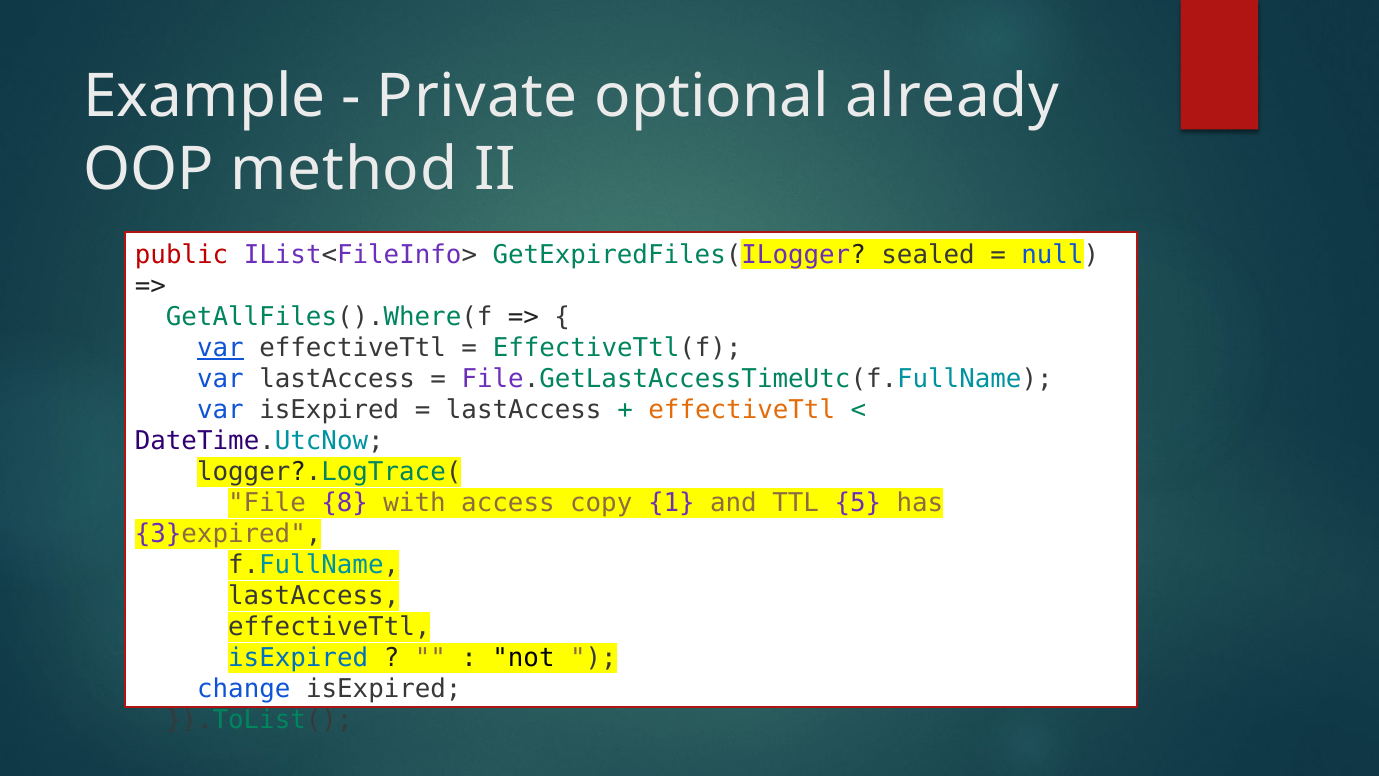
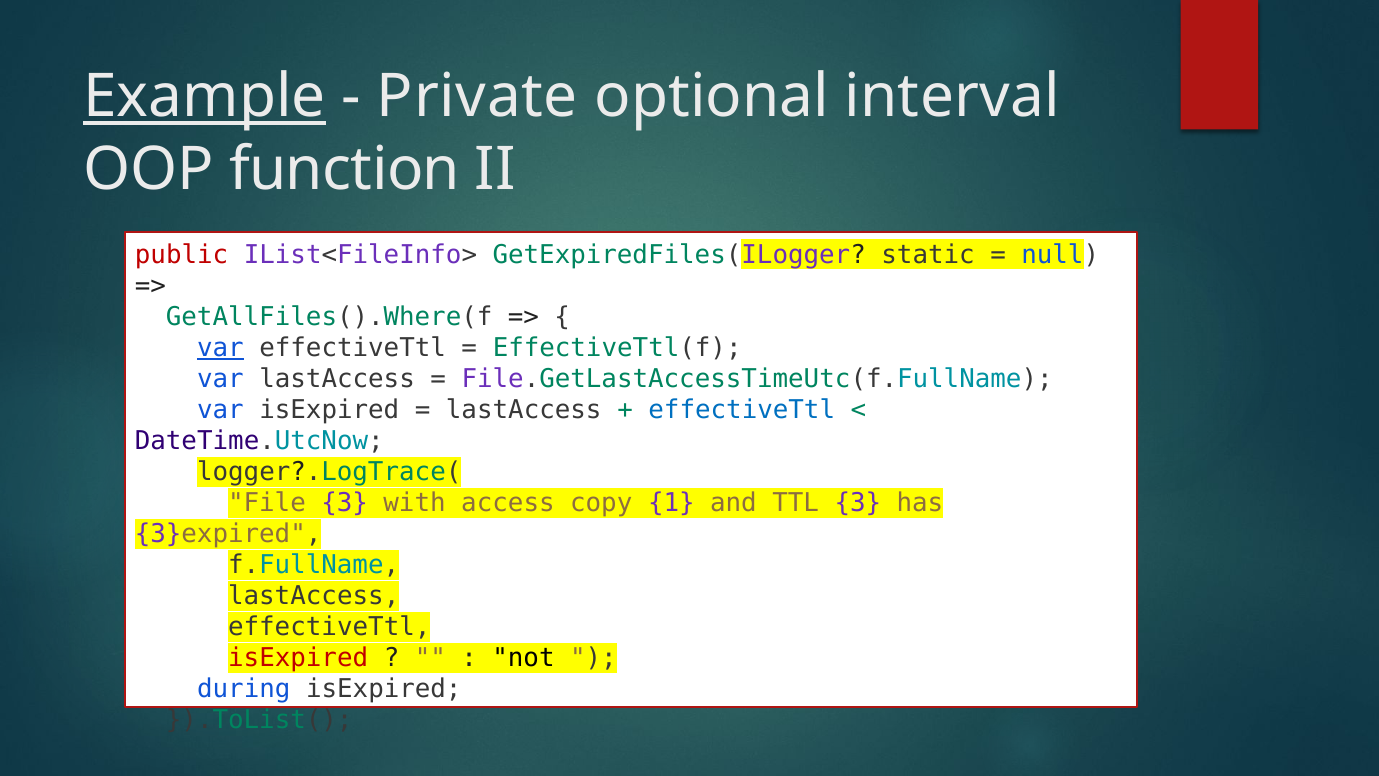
Example underline: none -> present
already: already -> interval
method: method -> function
sealed: sealed -> static
effectiveTtl at (742, 410) colour: orange -> blue
File 8: 8 -> 3
TTL 5: 5 -> 3
isExpired at (298, 658) colour: blue -> red
change: change -> during
